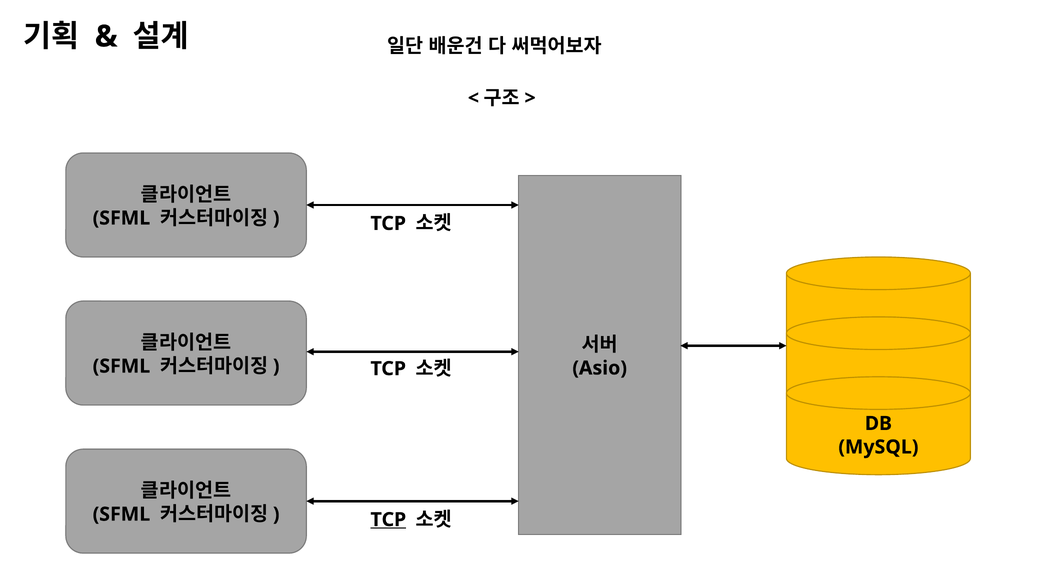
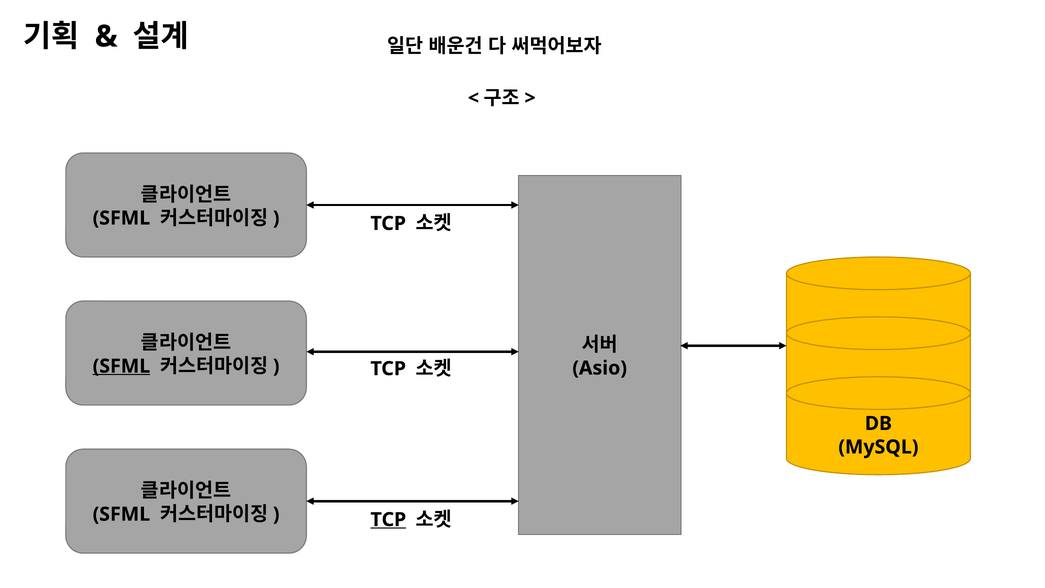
SFML at (121, 366) underline: none -> present
